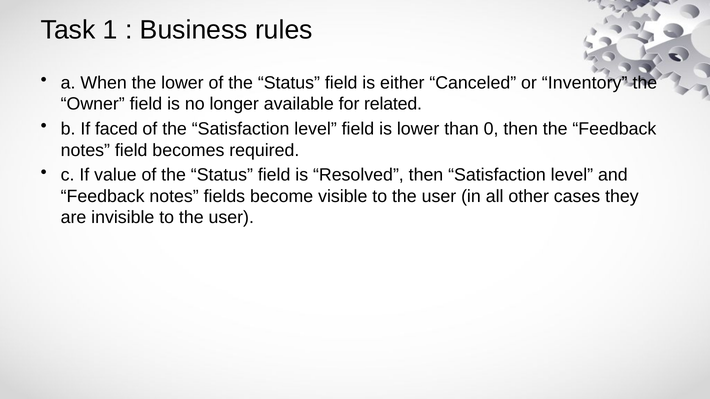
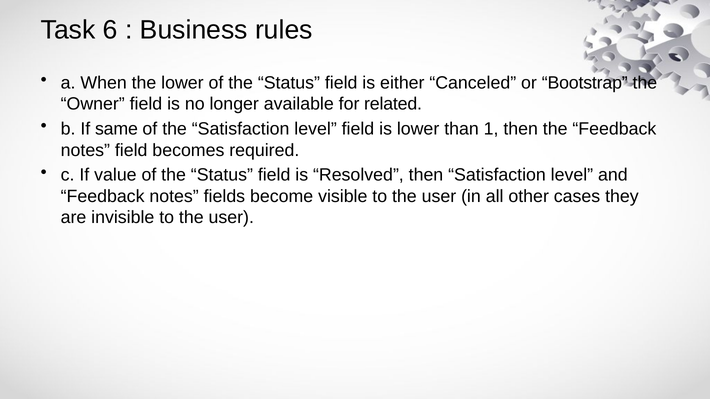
1: 1 -> 6
Inventory: Inventory -> Bootstrap
faced: faced -> same
0: 0 -> 1
